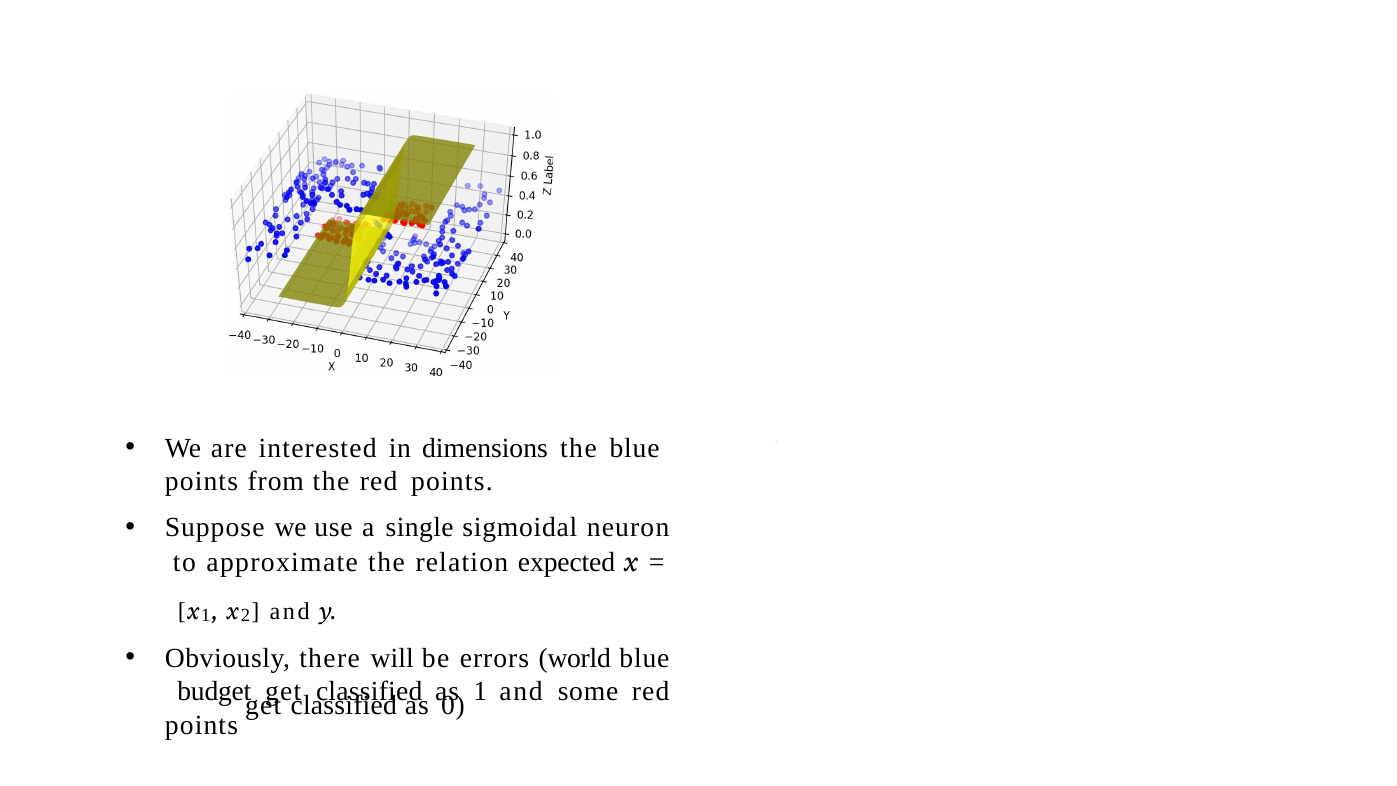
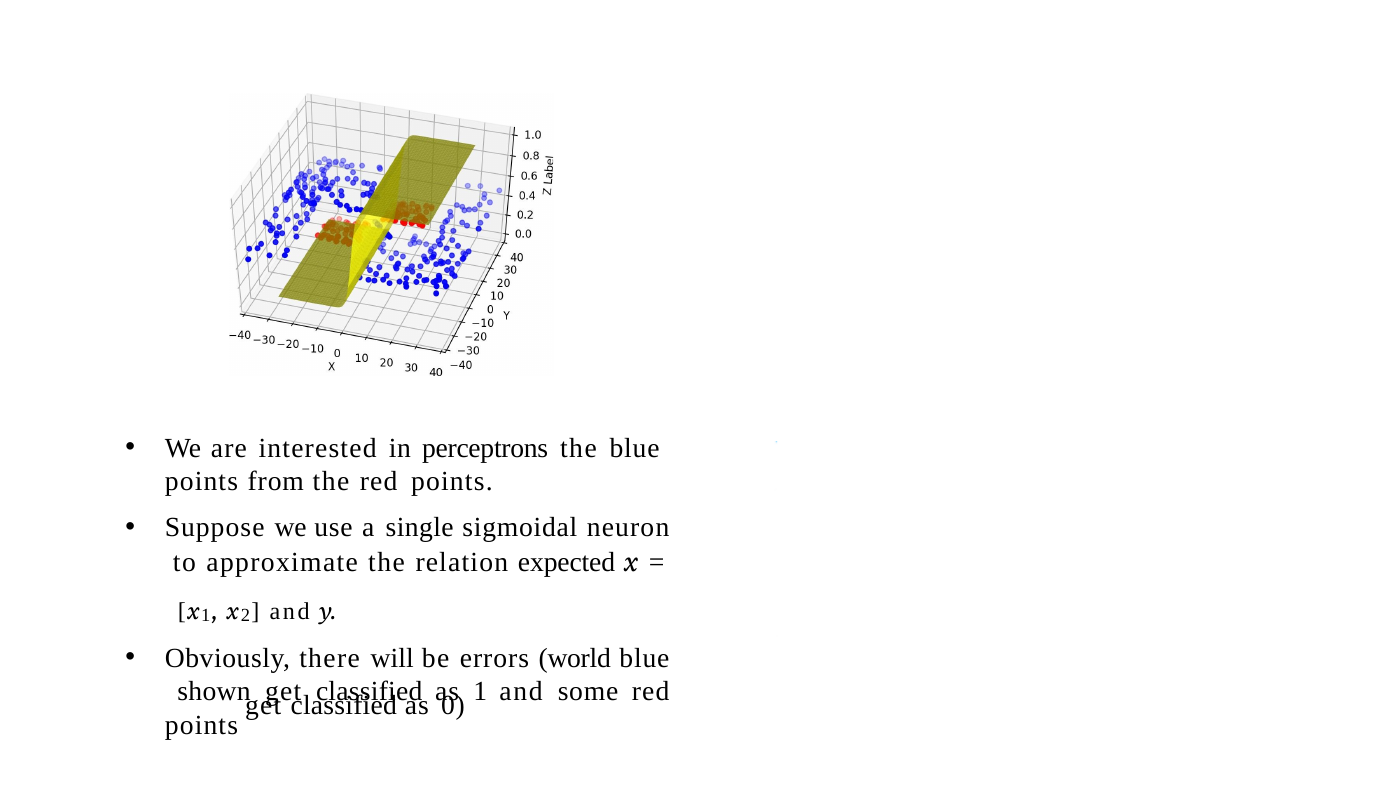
dimensions: dimensions -> perceptrons
budget: budget -> shown
